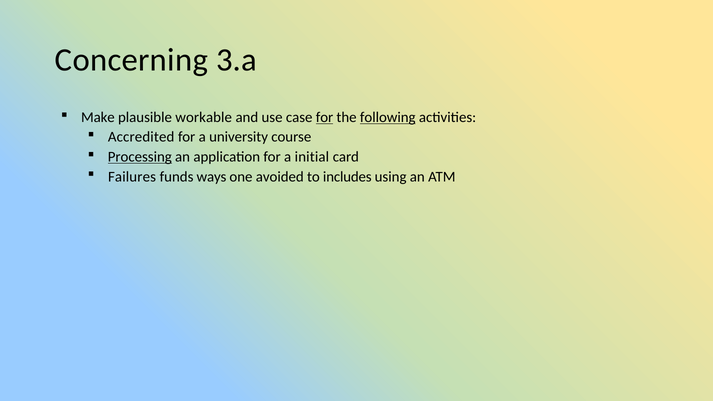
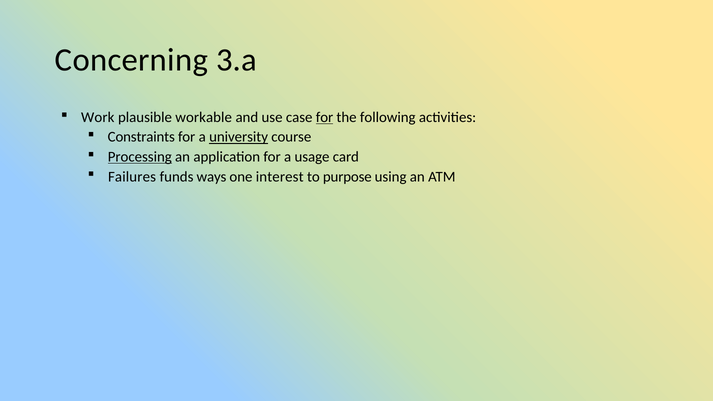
Make: Make -> Work
following underline: present -> none
Accredited: Accredited -> Constraints
university underline: none -> present
initial: initial -> usage
avoided: avoided -> interest
includes: includes -> purpose
